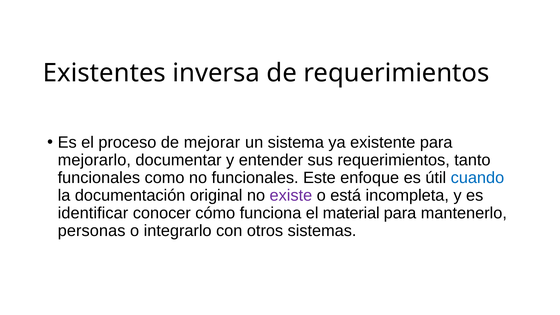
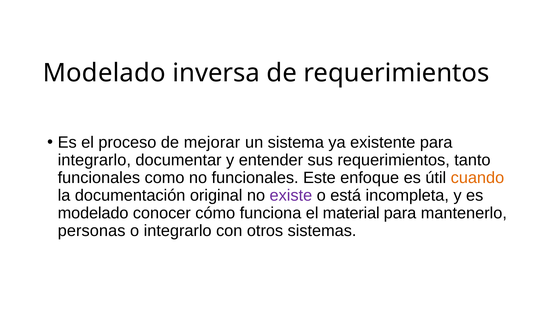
Existentes at (104, 73): Existentes -> Modelado
mejorarlo at (94, 160): mejorarlo -> integrarlo
cuando colour: blue -> orange
identificar at (93, 213): identificar -> modelado
